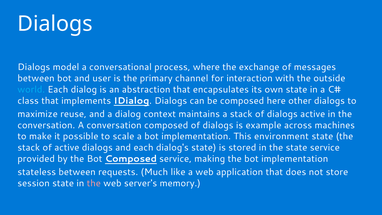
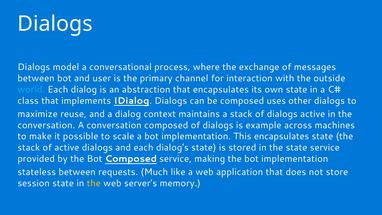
here: here -> uses
This environment: environment -> encapsulates
the at (94, 183) colour: pink -> yellow
